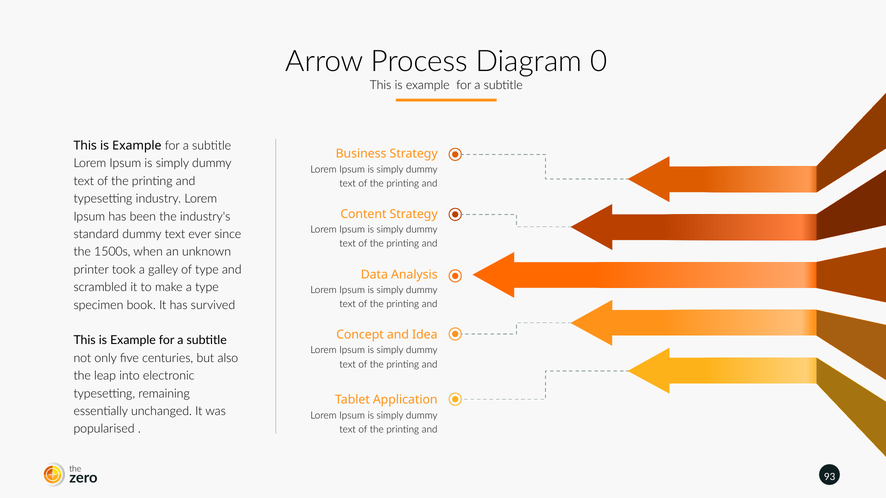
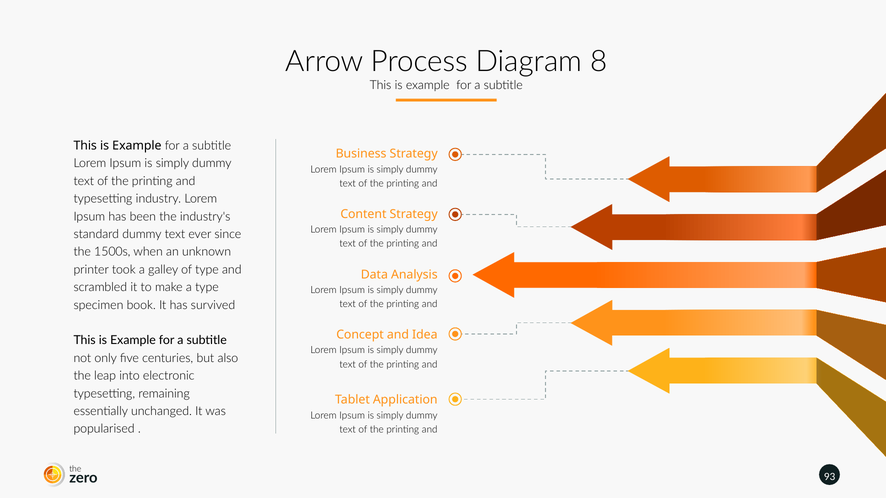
0: 0 -> 8
